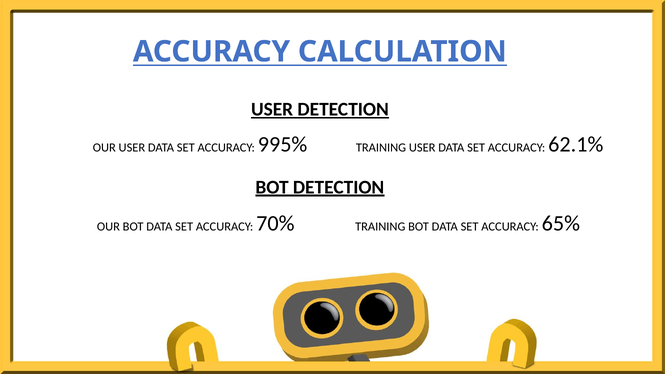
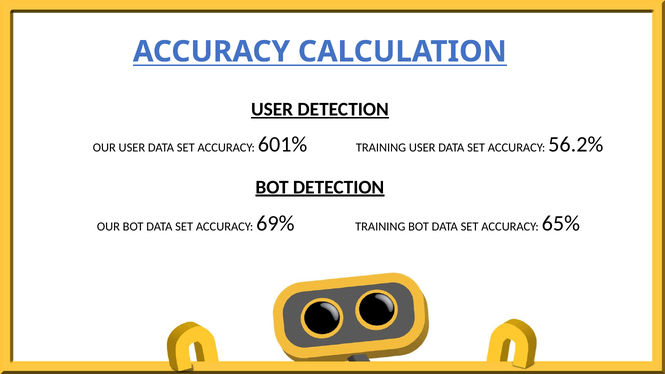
995%: 995% -> 601%
62.1%: 62.1% -> 56.2%
70%: 70% -> 69%
